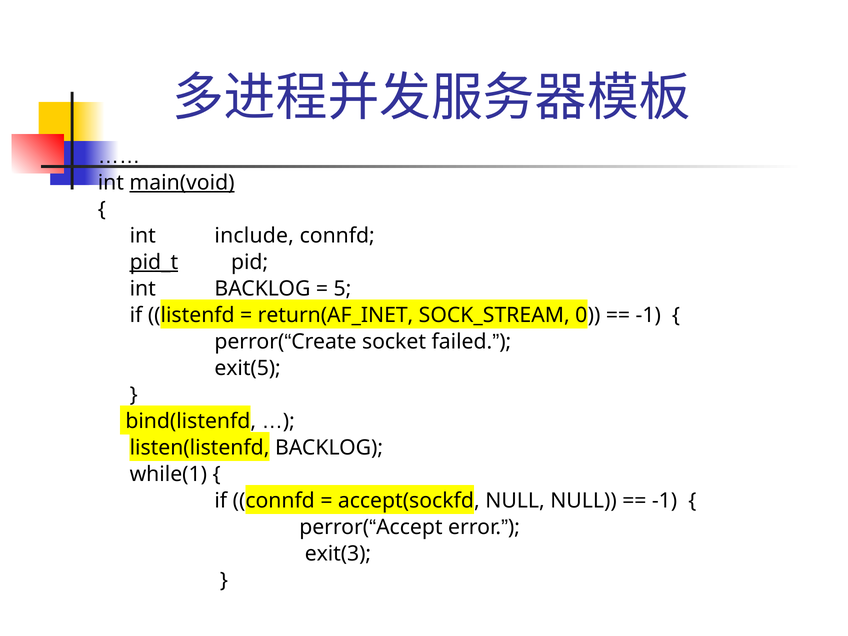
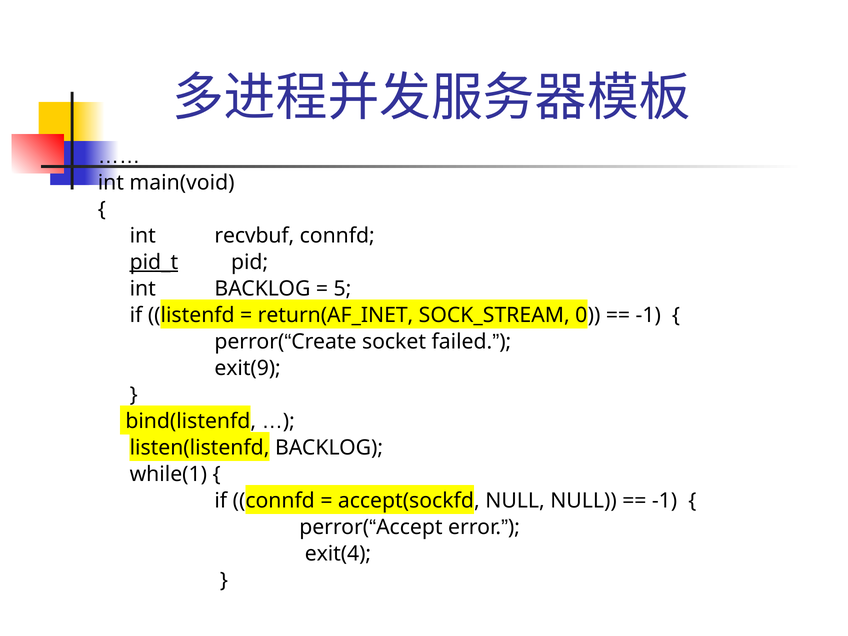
main(void underline: present -> none
include: include -> recvbuf
exit(5: exit(5 -> exit(9
exit(3: exit(3 -> exit(4
